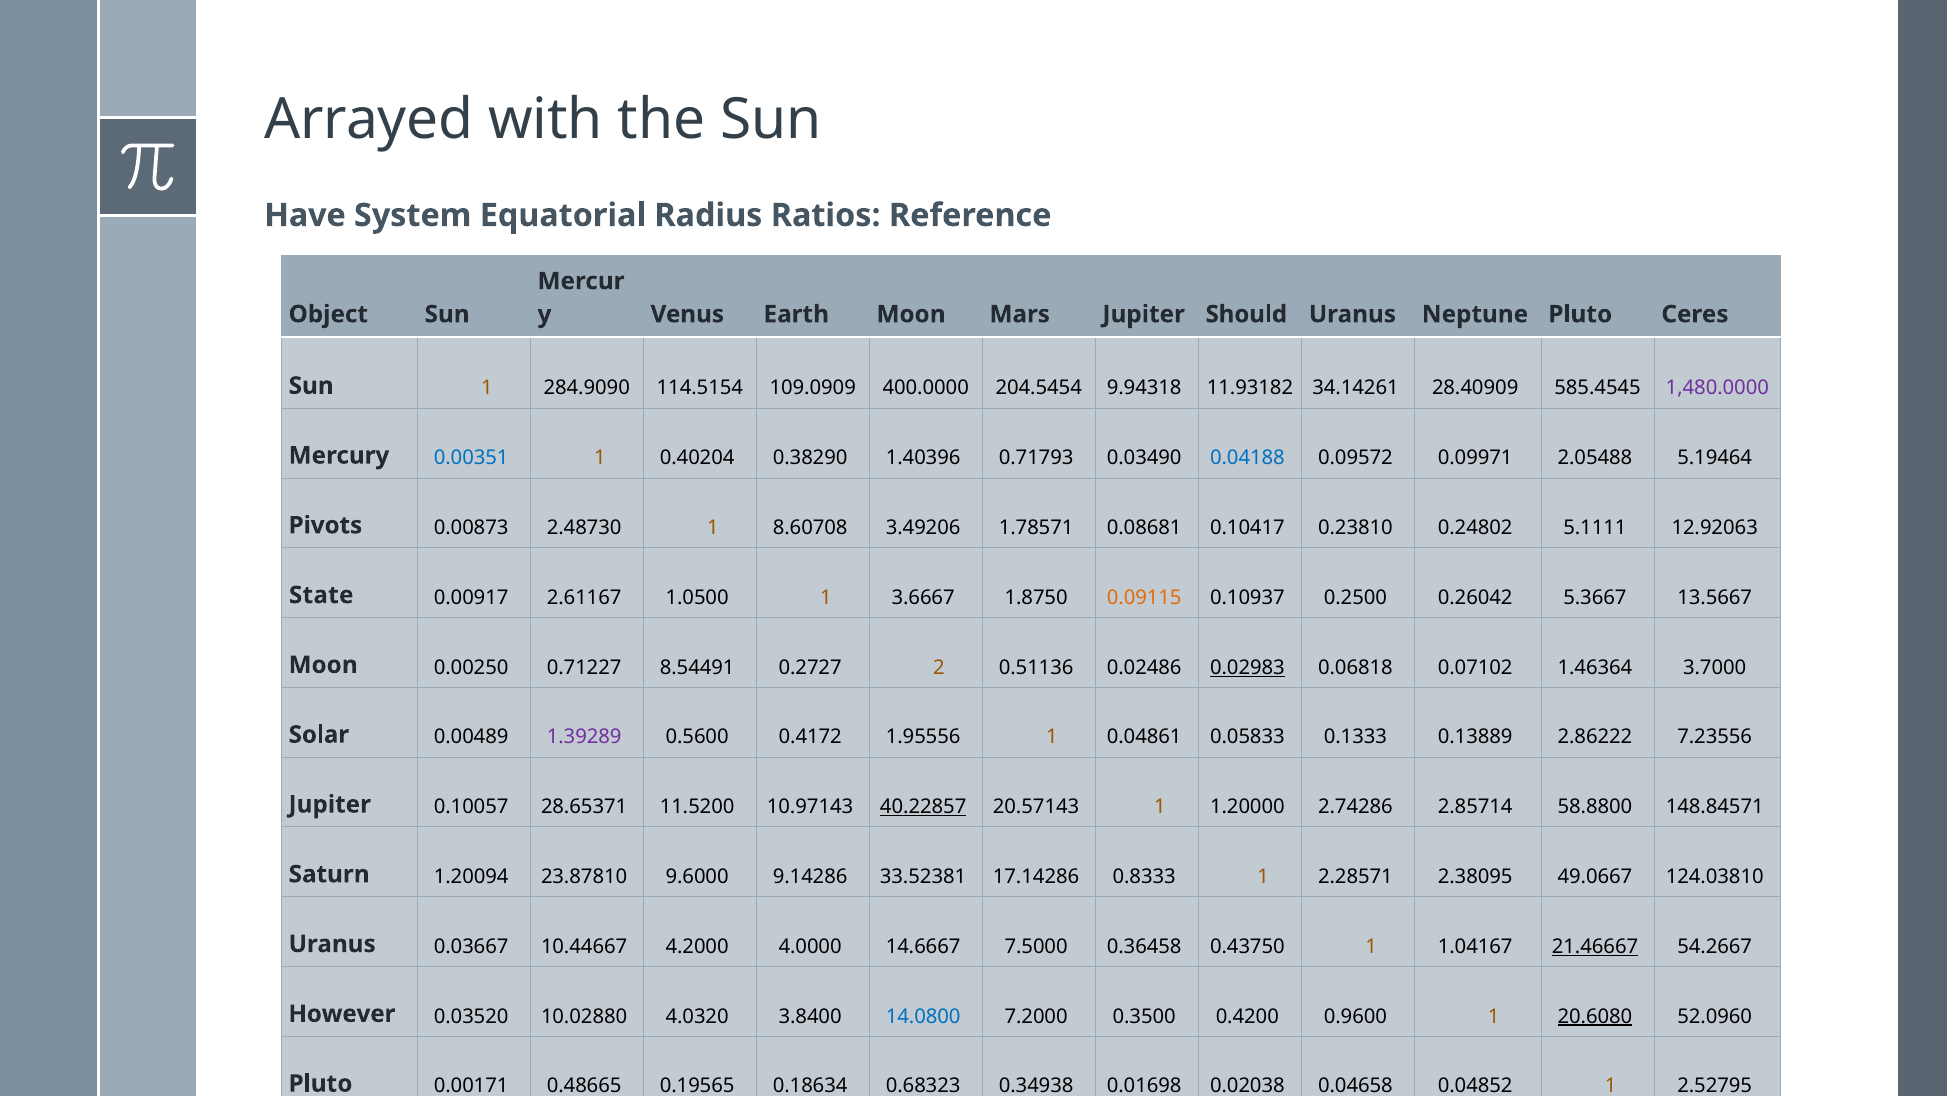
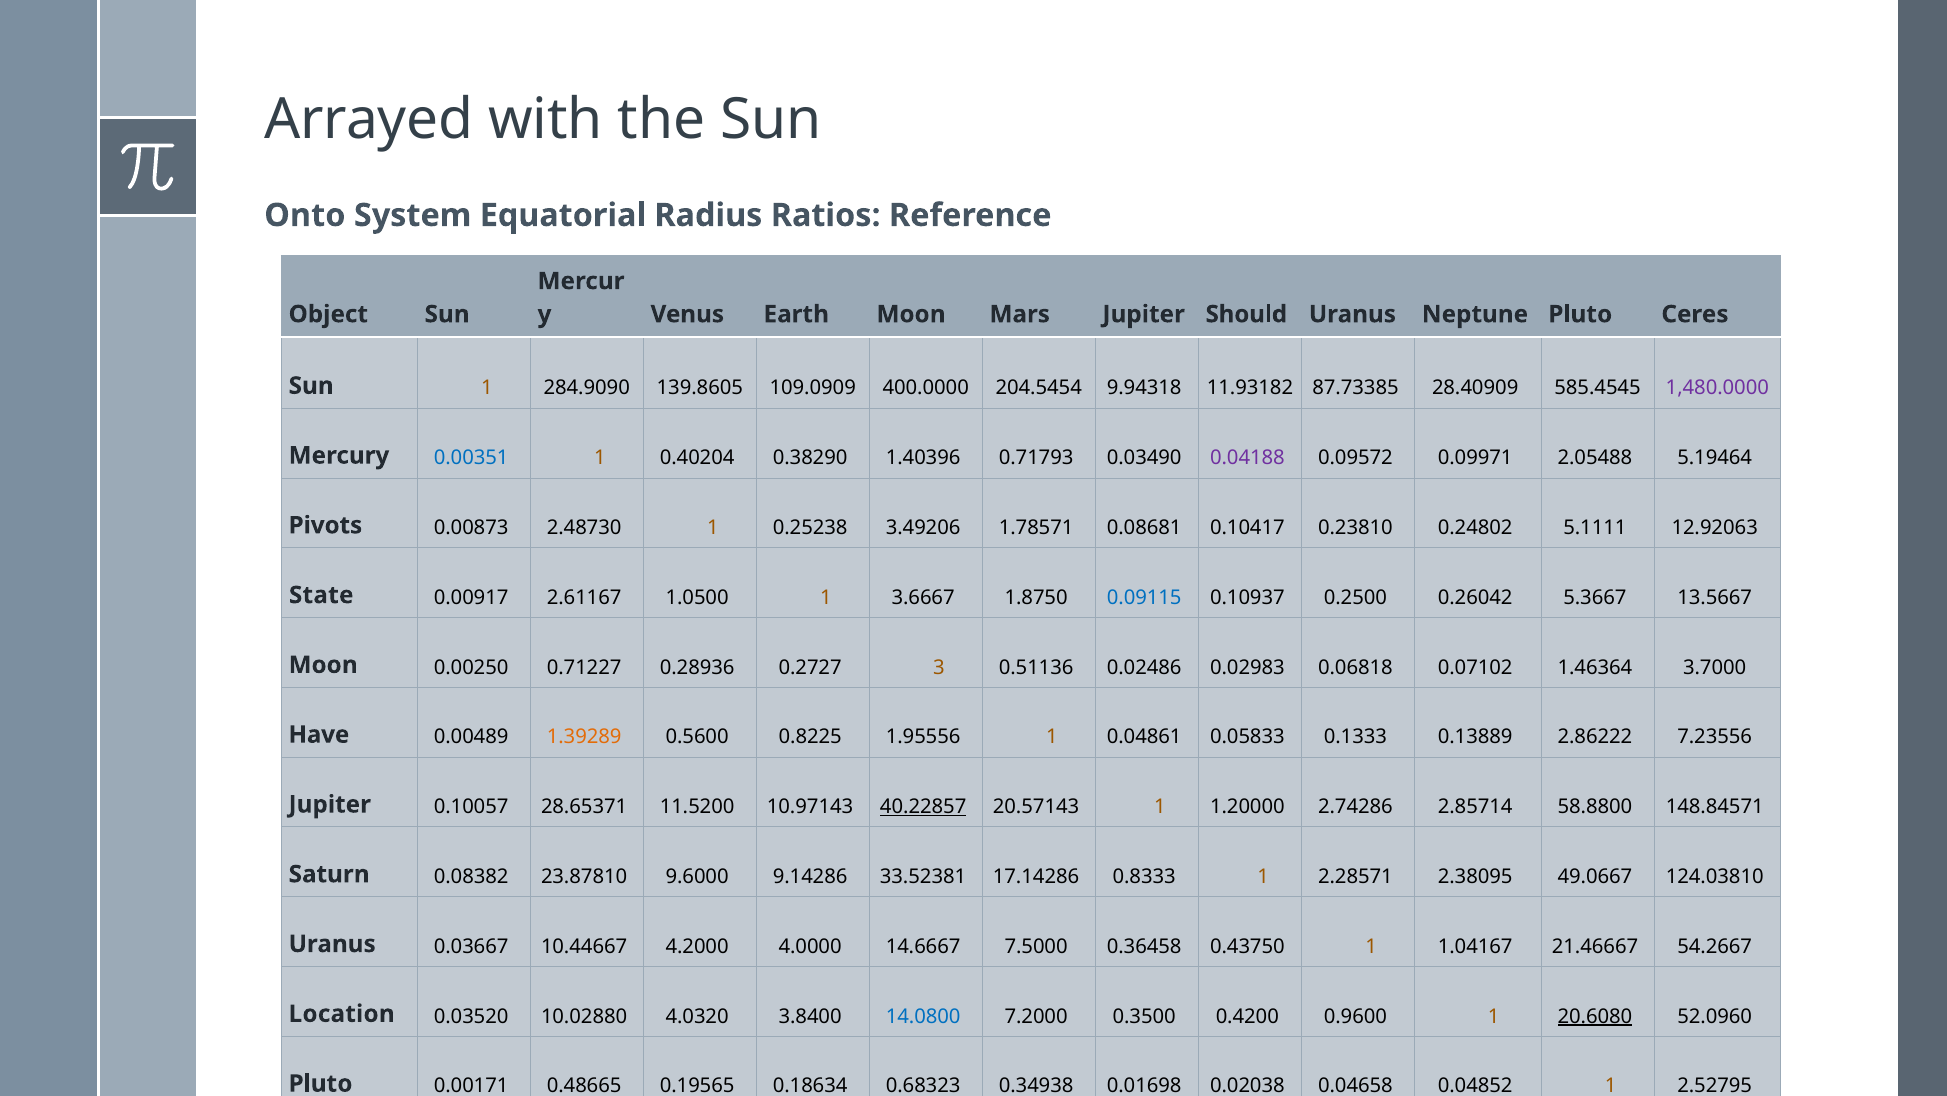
Have: Have -> Onto
114.5154: 114.5154 -> 139.8605
34.14261: 34.14261 -> 87.73385
0.04188 colour: blue -> purple
8.60708: 8.60708 -> 0.25238
0.09115 colour: orange -> blue
8.54491: 8.54491 -> 0.28936
2: 2 -> 3
0.02983 underline: present -> none
Solar: Solar -> Have
1.39289 colour: purple -> orange
0.4172: 0.4172 -> 0.8225
1.20094: 1.20094 -> 0.08382
21.46667 underline: present -> none
However: However -> Location
